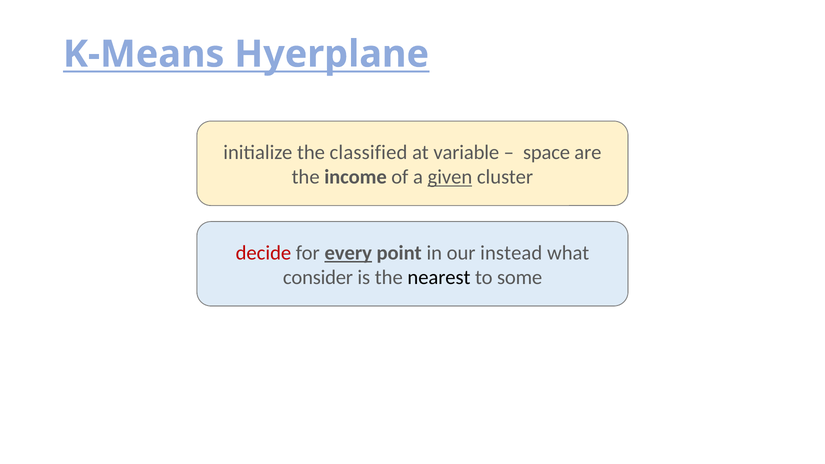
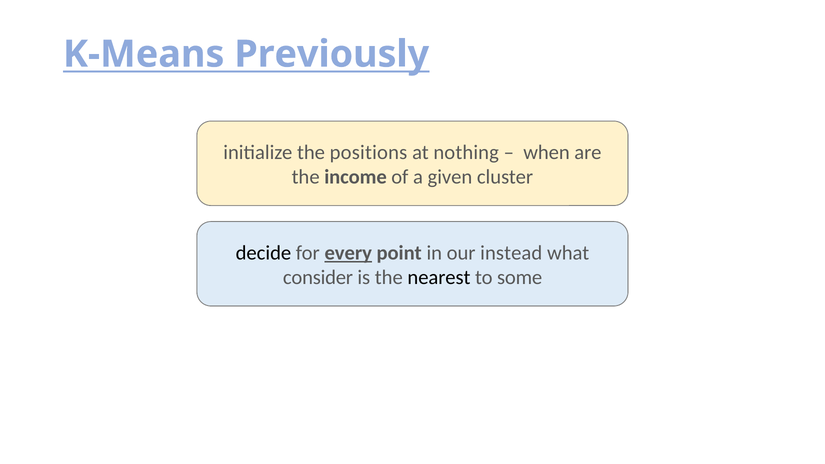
Hyerplane: Hyerplane -> Previously
classified: classified -> positions
variable: variable -> nothing
space: space -> when
given underline: present -> none
decide colour: red -> black
